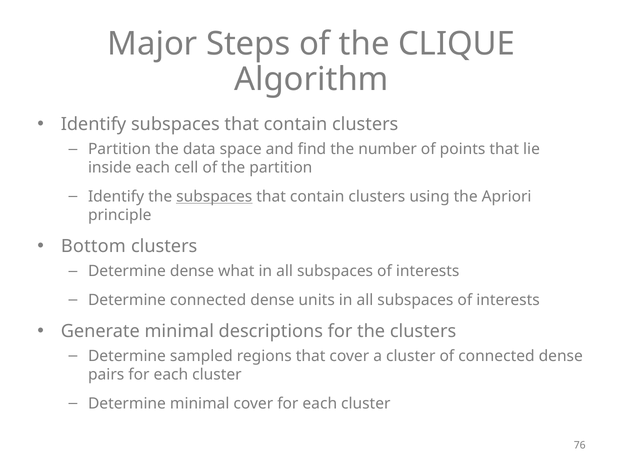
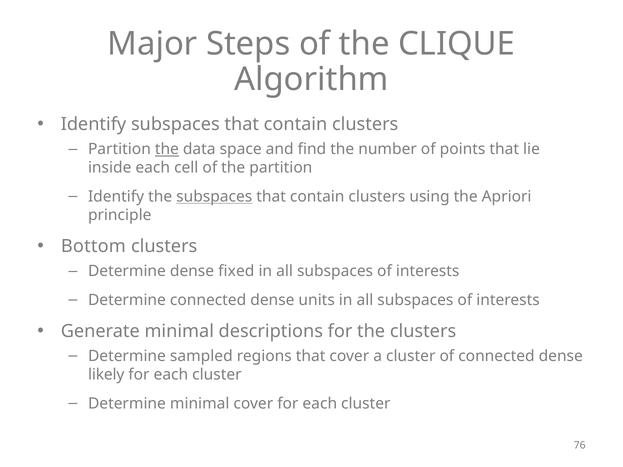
the at (167, 149) underline: none -> present
what: what -> fixed
pairs: pairs -> likely
